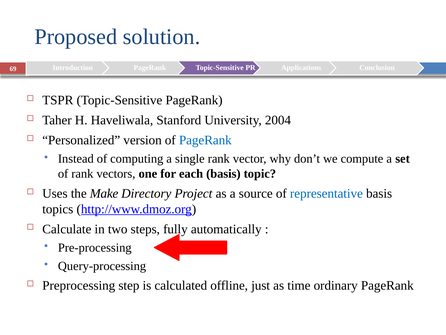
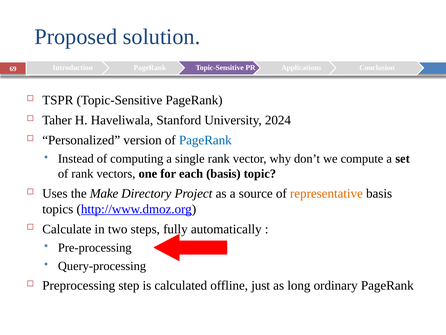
2004: 2004 -> 2024
representative colour: blue -> orange
time: time -> long
